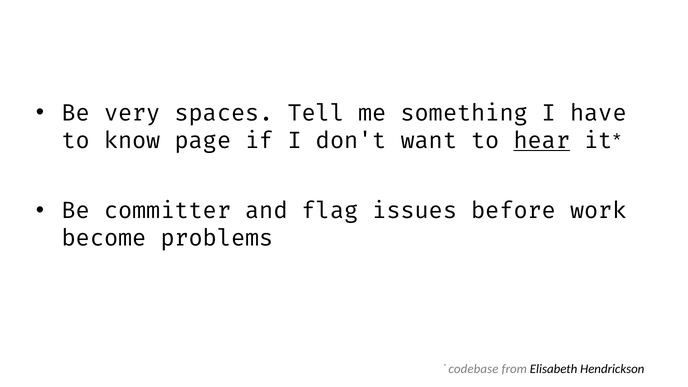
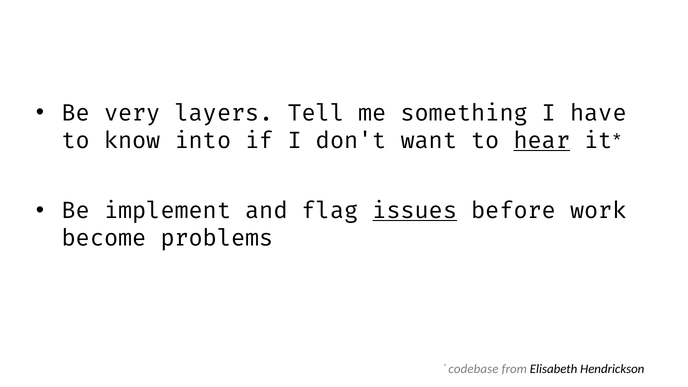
spaces: spaces -> layers
page: page -> into
committer: committer -> implement
issues underline: none -> present
